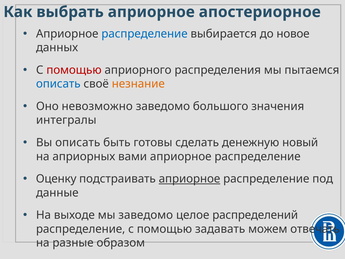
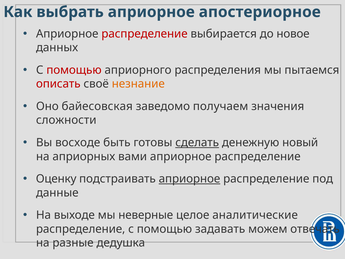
распределение at (145, 34) colour: blue -> red
описать at (58, 84) colour: blue -> red
невозможно: невозможно -> байесовская
большого: большого -> получаем
интегралы: интегралы -> сложности
Вы описать: описать -> восходе
сделать underline: none -> present
мы заведомо: заведомо -> неверные
распределений: распределений -> аналитические
образом: образом -> дедушка
